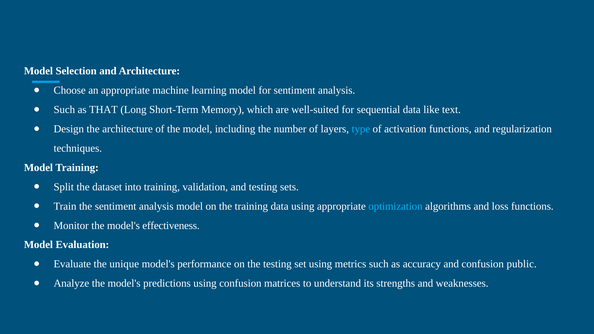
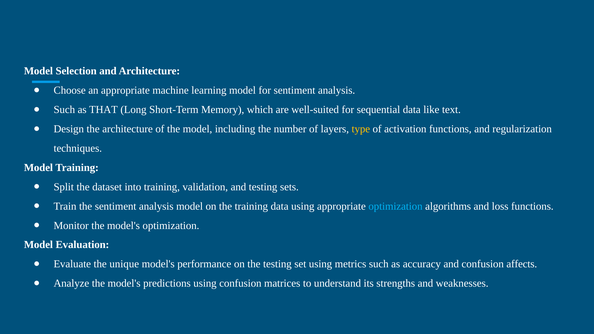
type colour: light blue -> yellow
model's effectiveness: effectiveness -> optimization
public: public -> affects
